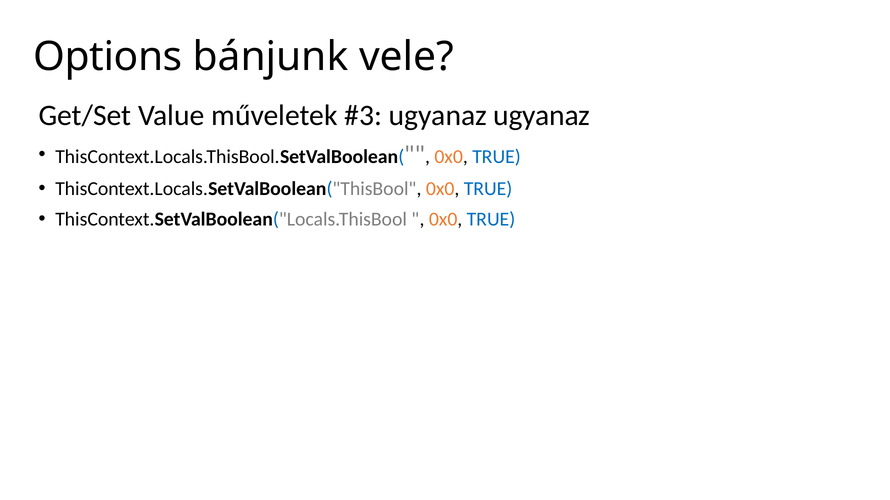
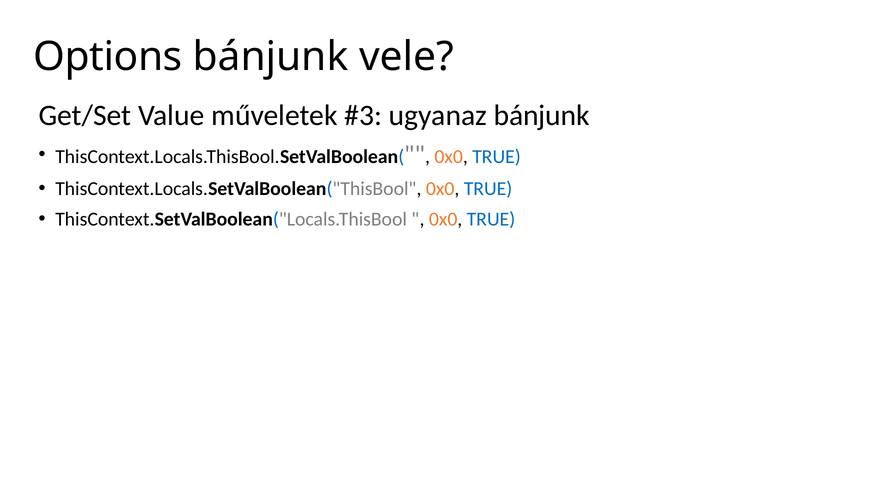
ugyanaz ugyanaz: ugyanaz -> bánjunk
